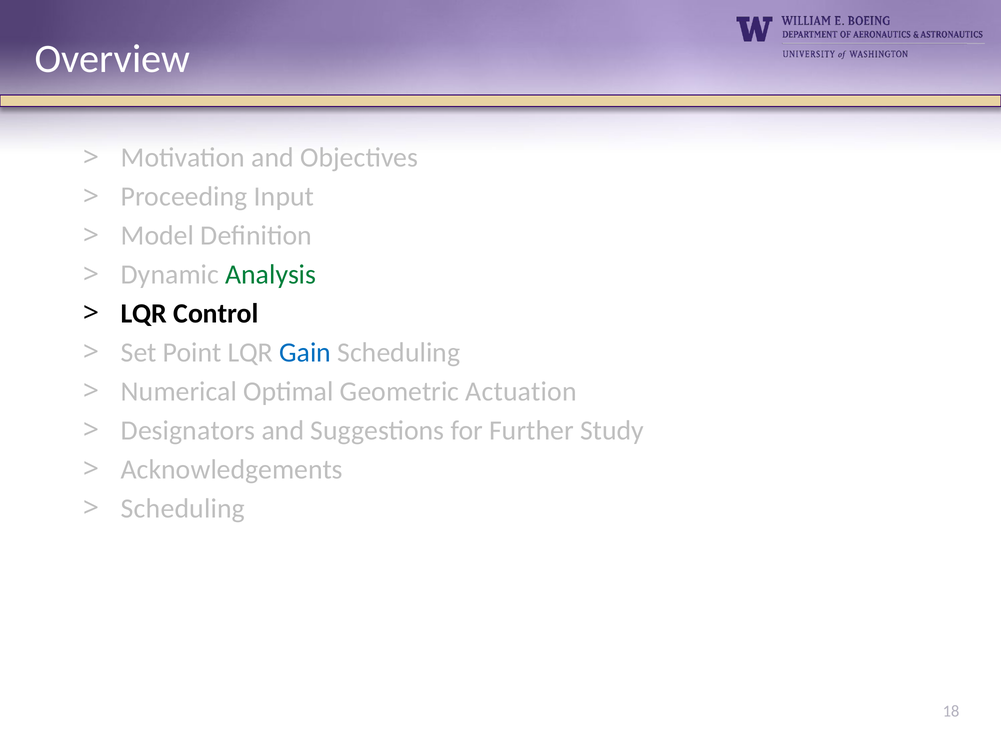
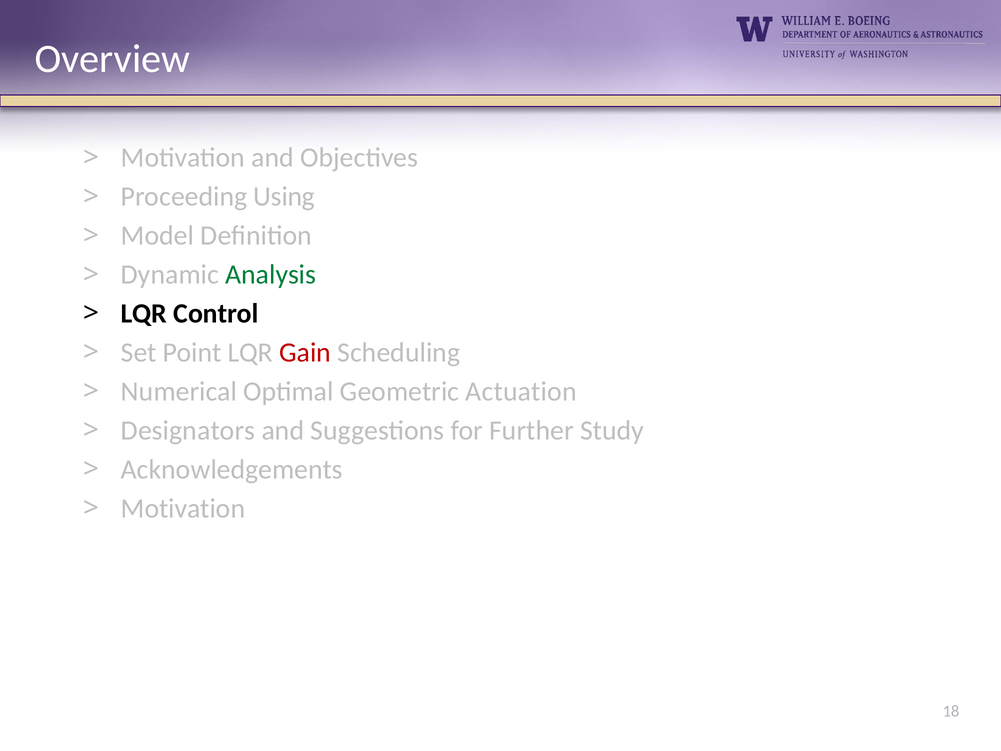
Input: Input -> Using
Gain colour: blue -> red
Scheduling at (183, 508): Scheduling -> Motivation
